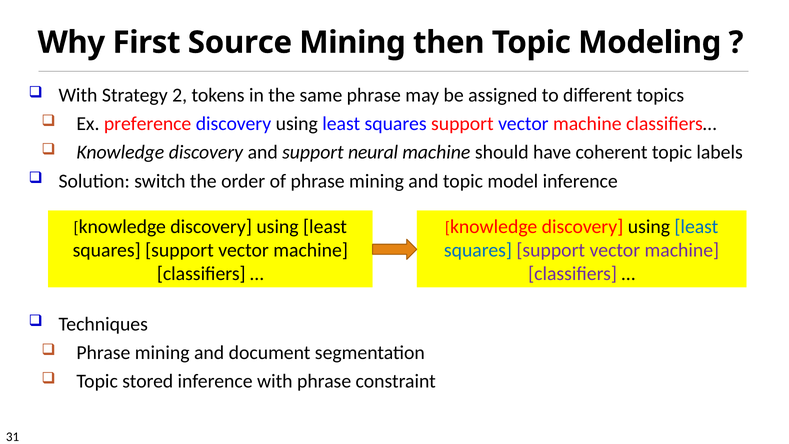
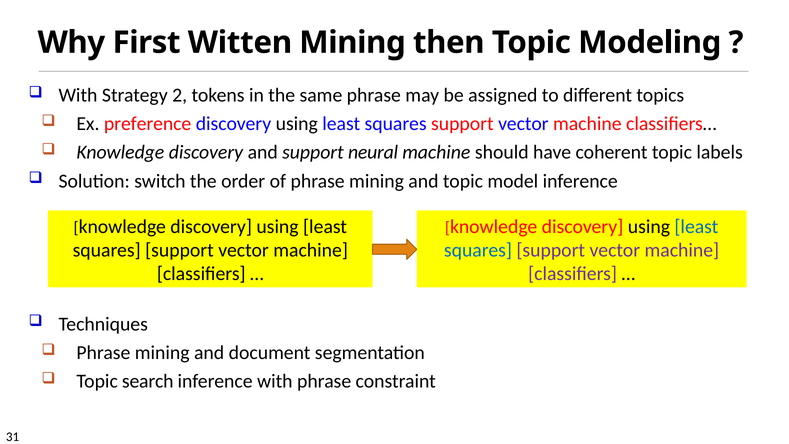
Source: Source -> Witten
stored: stored -> search
